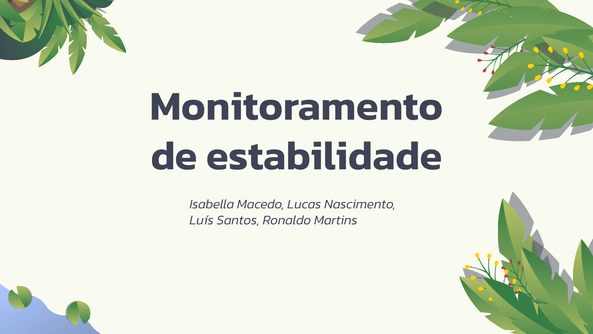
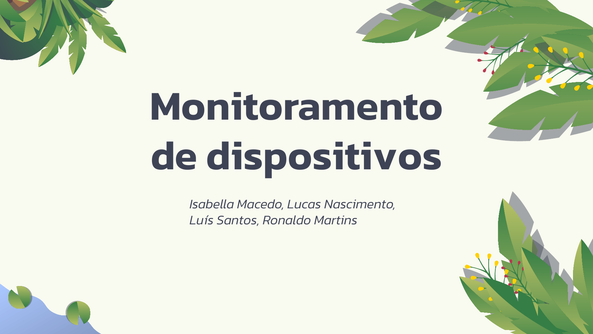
estabilidade: estabilidade -> dispositivos
